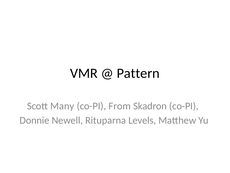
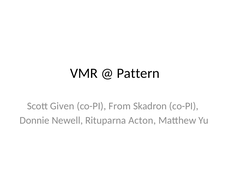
Many: Many -> Given
Levels: Levels -> Acton
